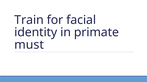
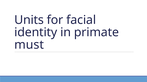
Train: Train -> Units
